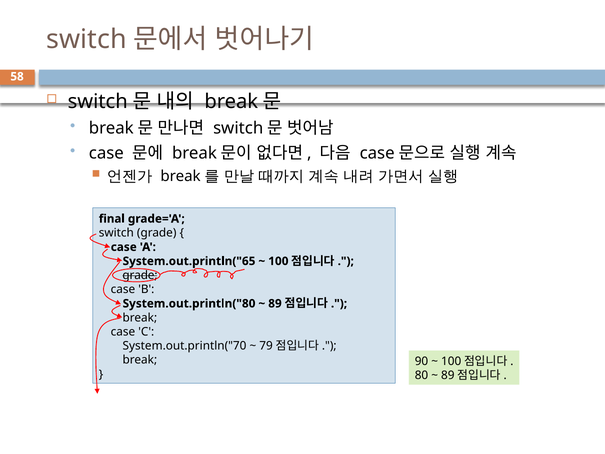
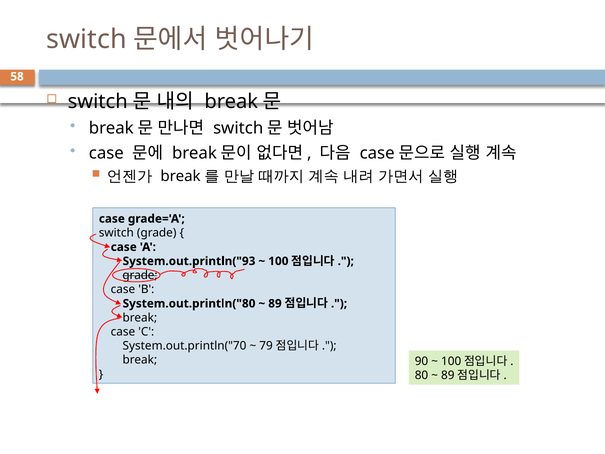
final at (112, 219): final -> case
System.out.println("65: System.out.println("65 -> System.out.println("93
